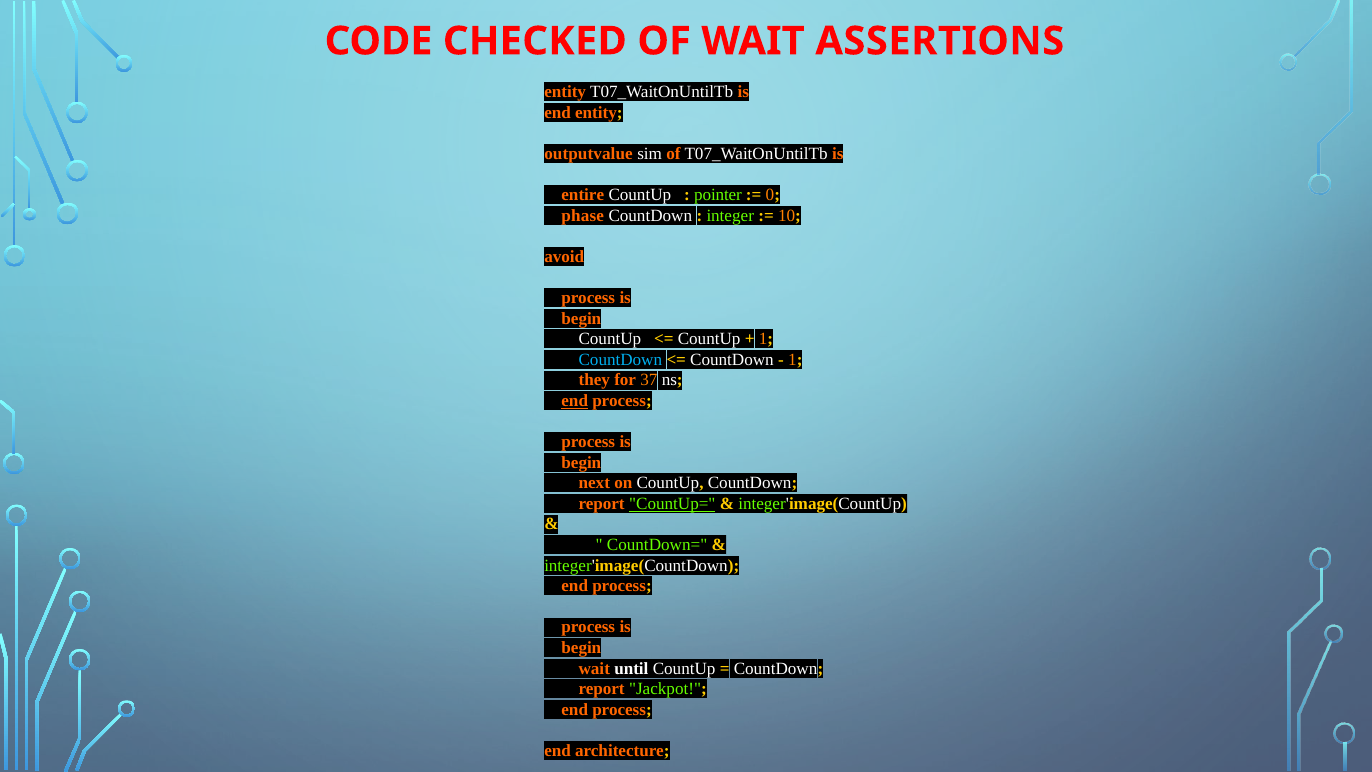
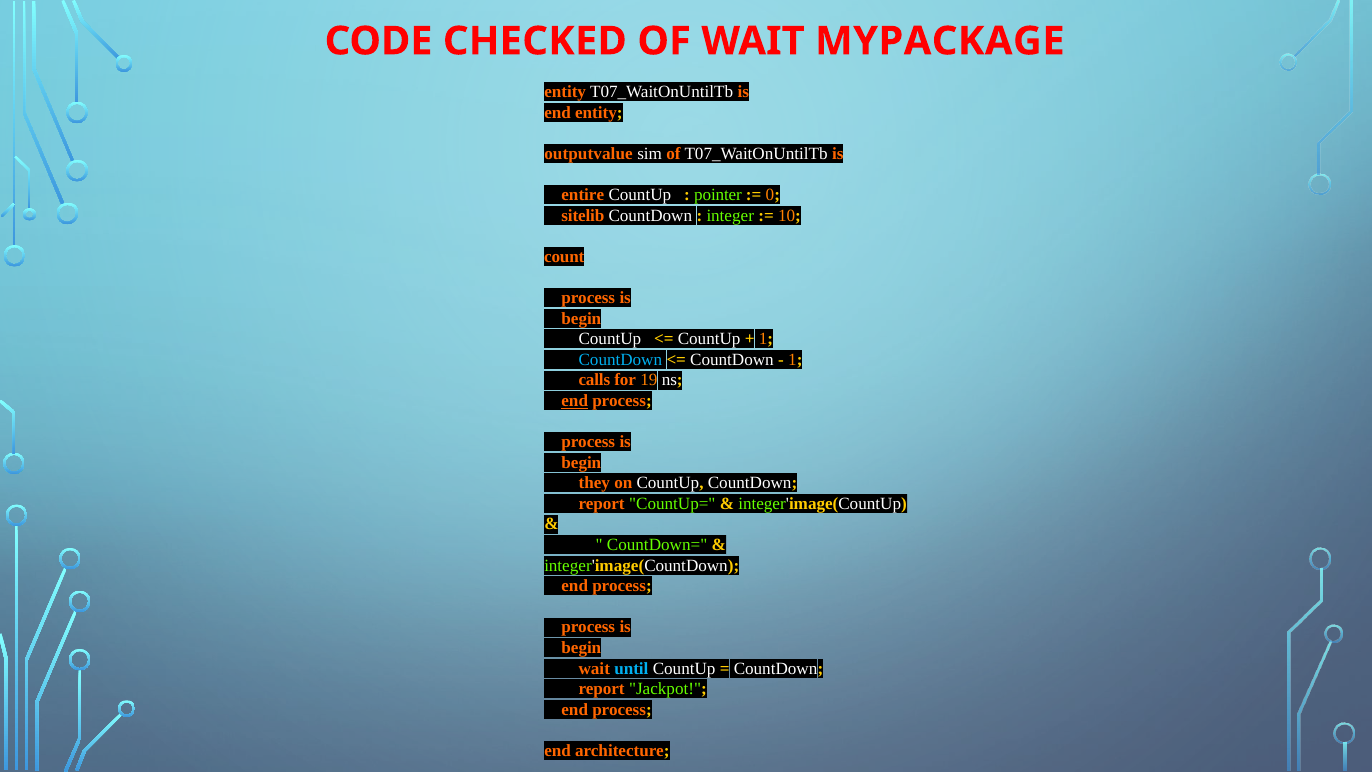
ASSERTIONS: ASSERTIONS -> MYPACKAGE
phase: phase -> sitelib
avoid: avoid -> count
they: they -> calls
37: 37 -> 19
next: next -> they
CountUp= underline: present -> none
until colour: white -> light blue
